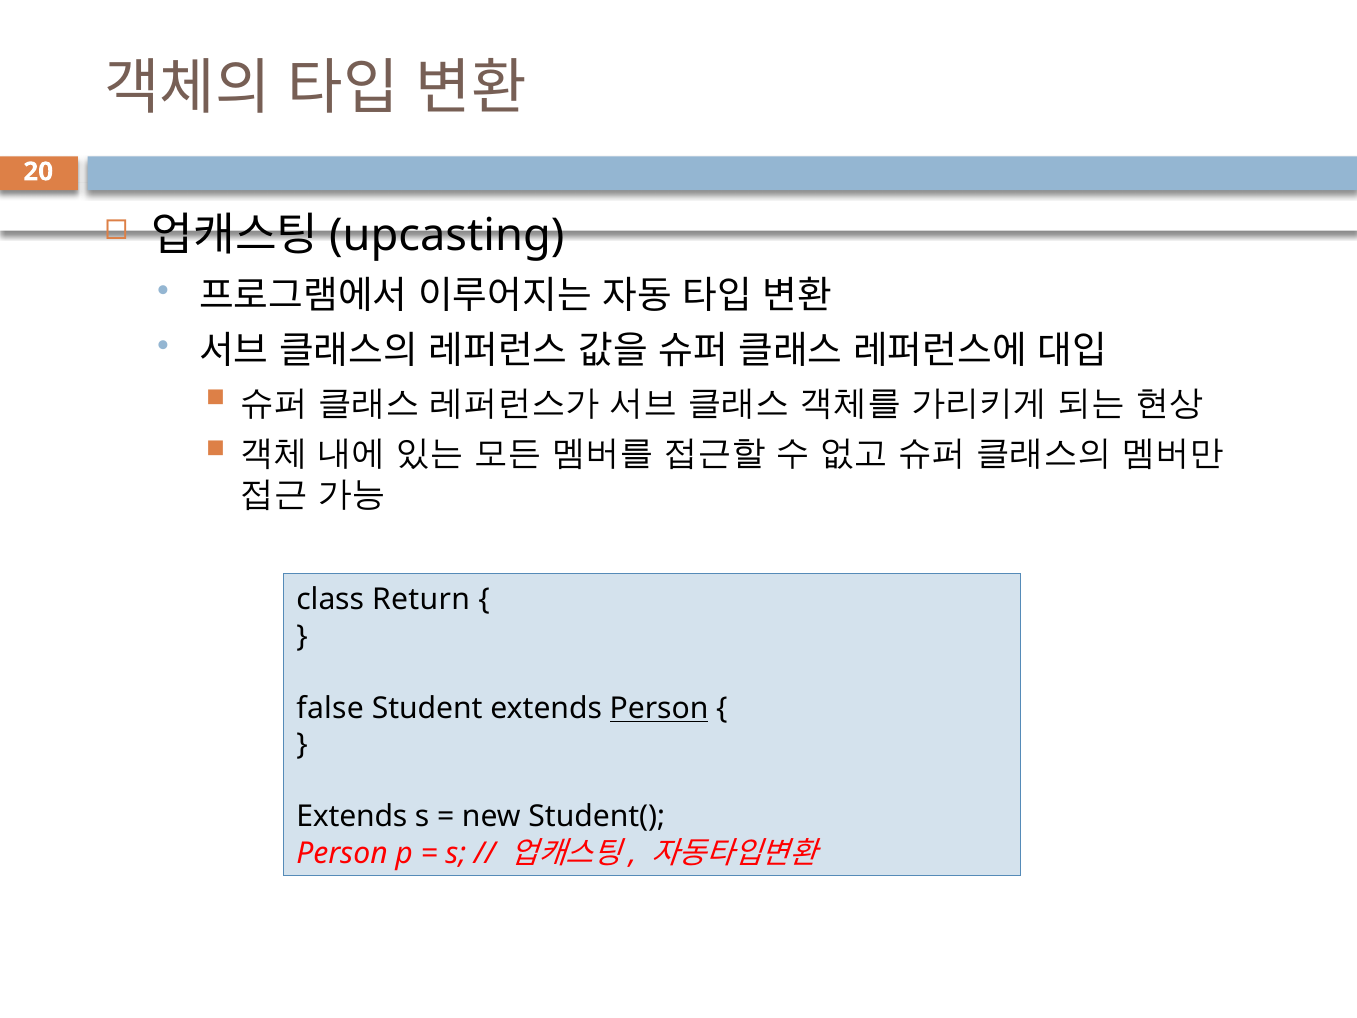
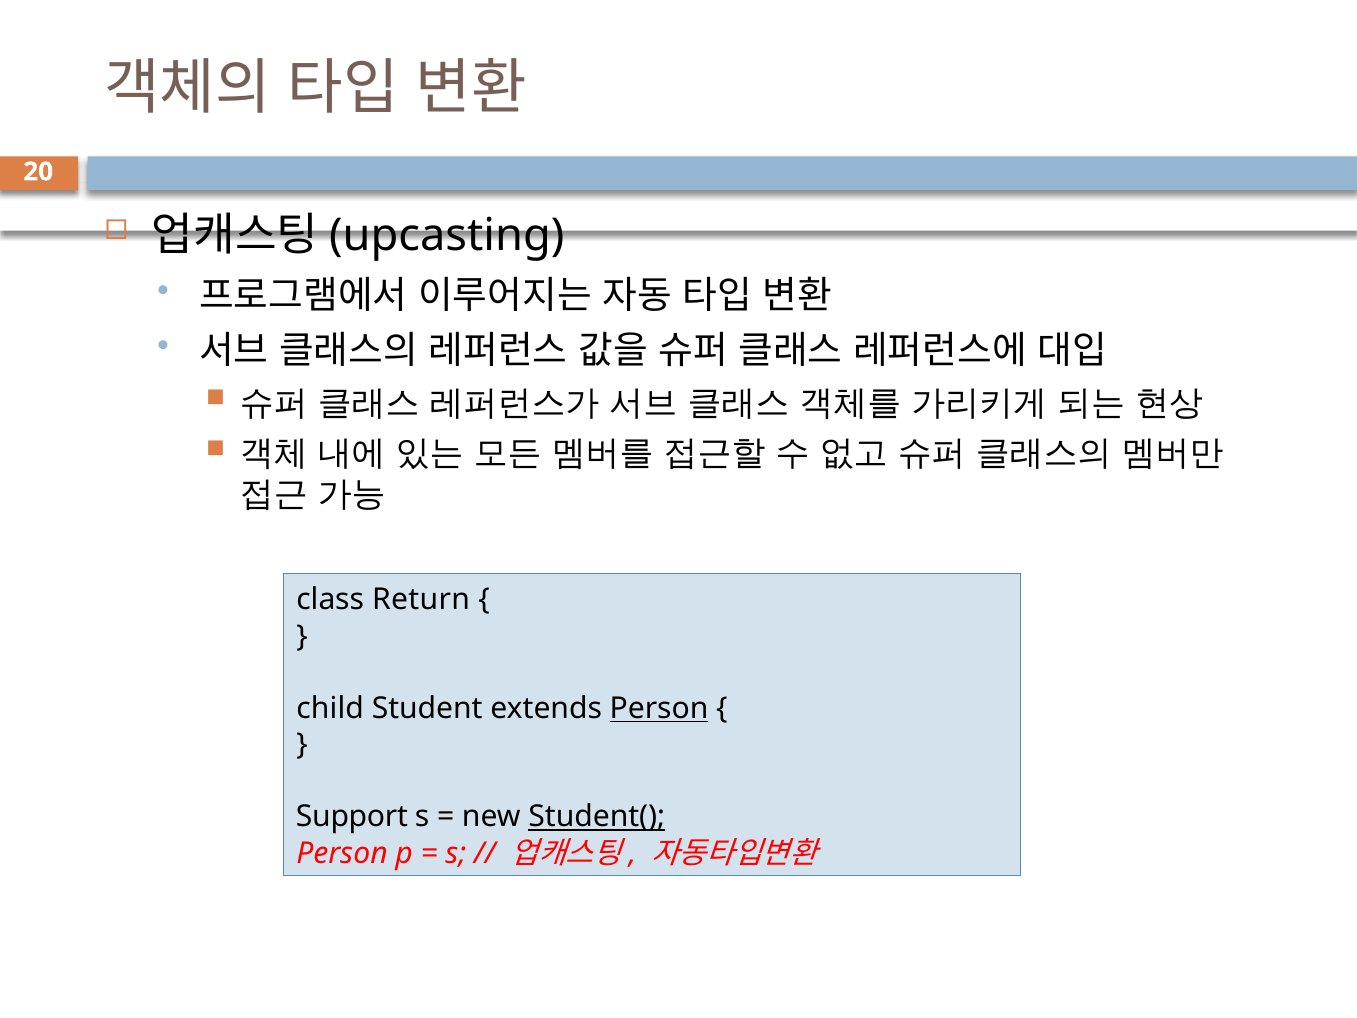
false: false -> child
Extends at (352, 817): Extends -> Support
Student( underline: none -> present
